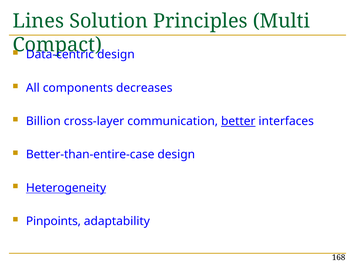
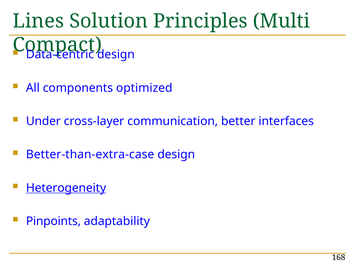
decreases: decreases -> optimized
Billion: Billion -> Under
better underline: present -> none
Better-than-entire-case: Better-than-entire-case -> Better-than-extra-case
